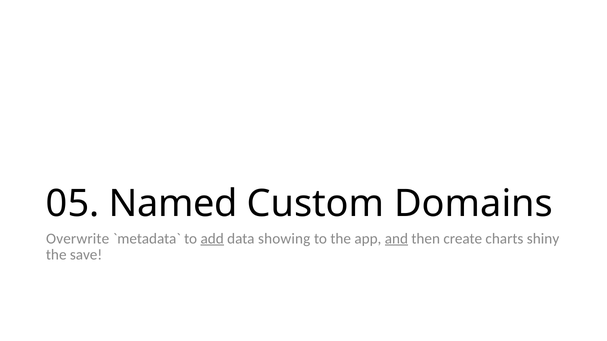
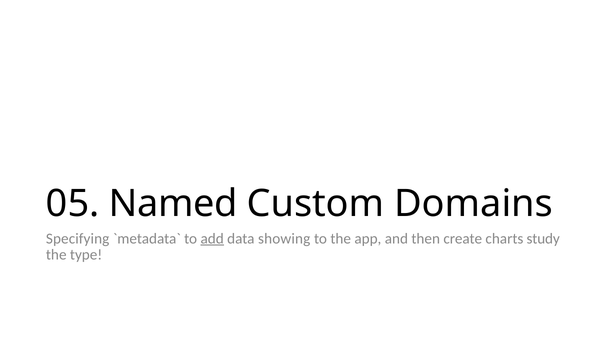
Overwrite: Overwrite -> Specifying
and underline: present -> none
shiny: shiny -> study
save: save -> type
